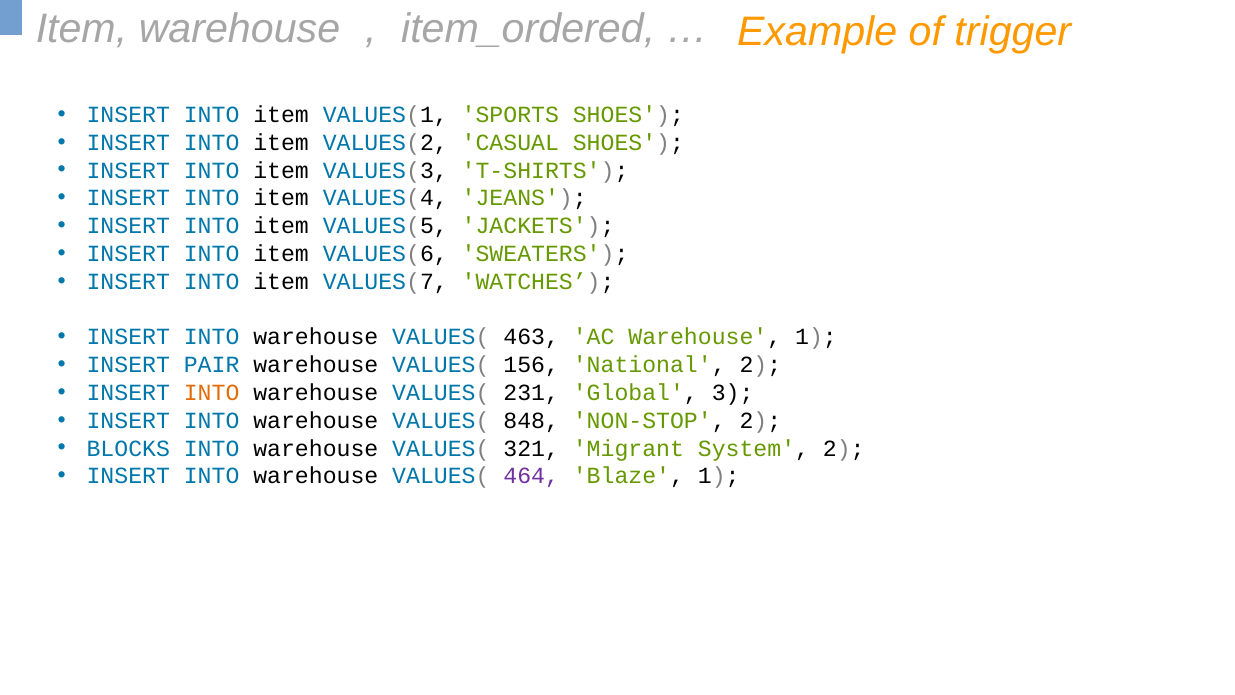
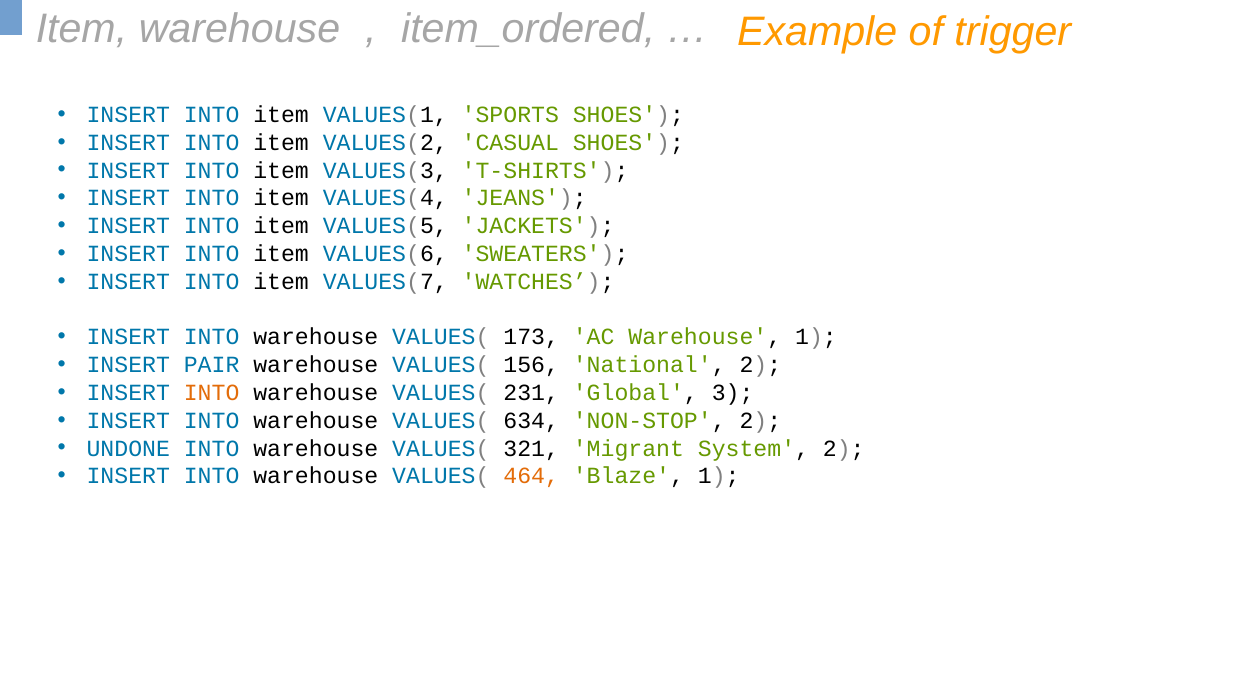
463: 463 -> 173
848: 848 -> 634
BLOCKS: BLOCKS -> UNDONE
464 colour: purple -> orange
